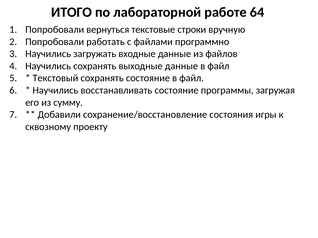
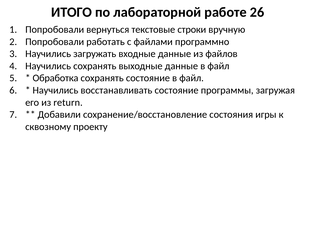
64: 64 -> 26
Текстовый: Текстовый -> Обработка
сумму: сумму -> return
